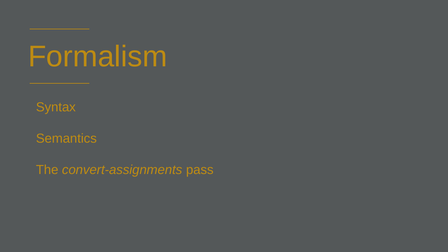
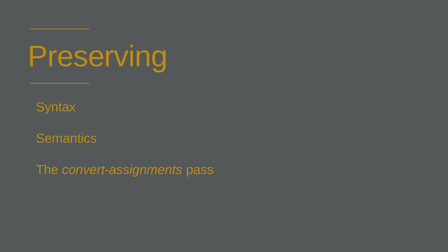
Formalism: Formalism -> Preserving
